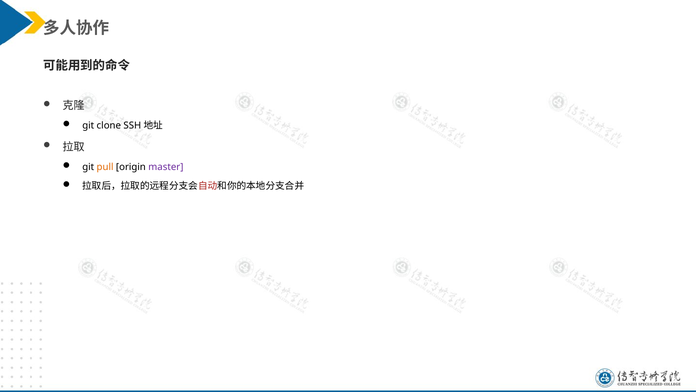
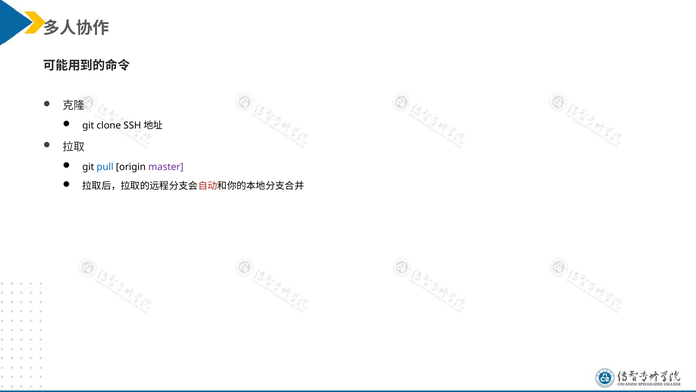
pull colour: orange -> blue
